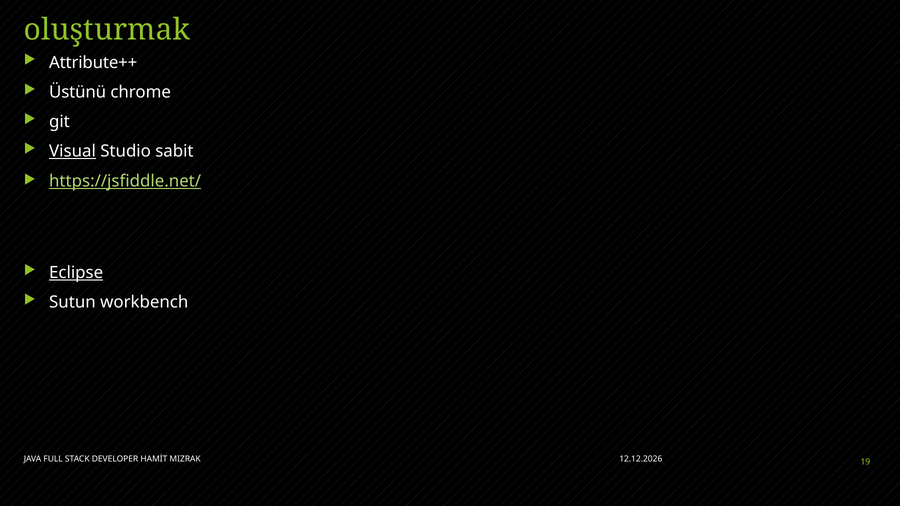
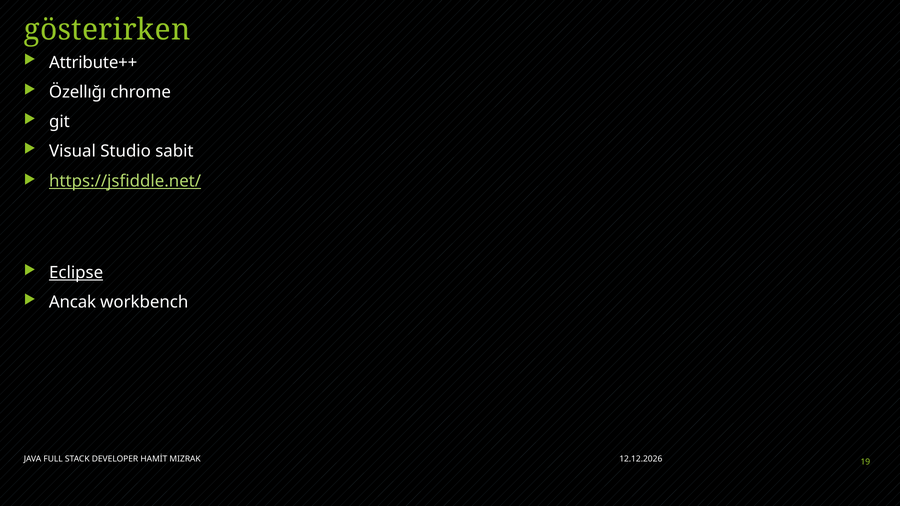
oluşturmak: oluşturmak -> gösterirken
Üstünü: Üstünü -> Özellığı
Visual underline: present -> none
Sutun: Sutun -> Ancak
